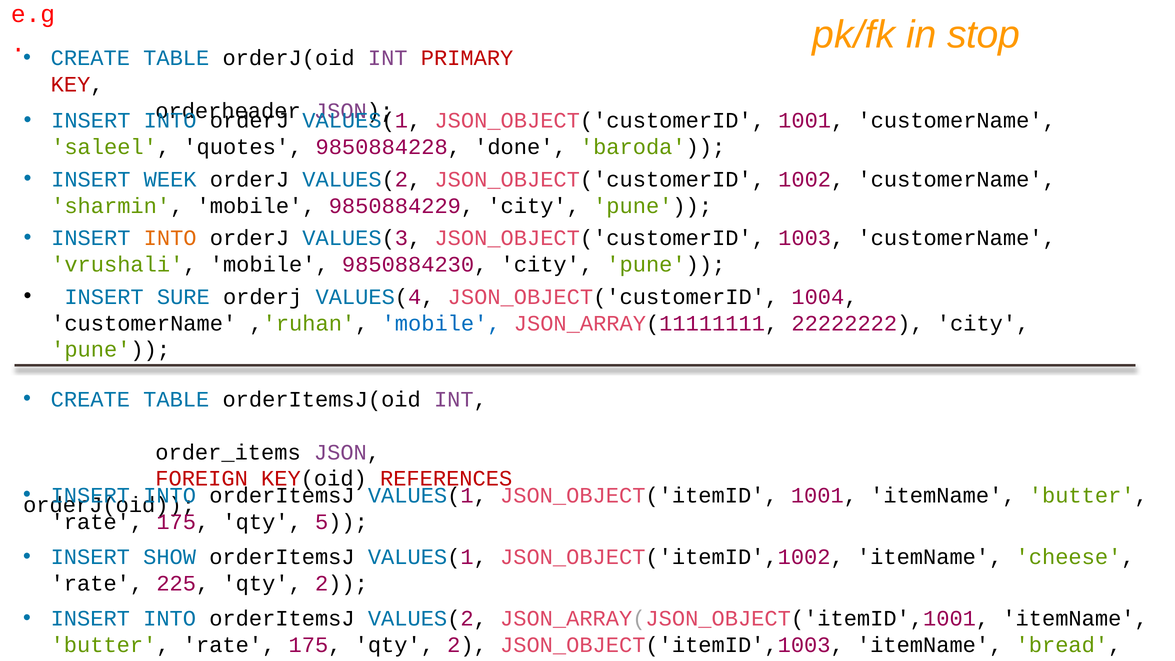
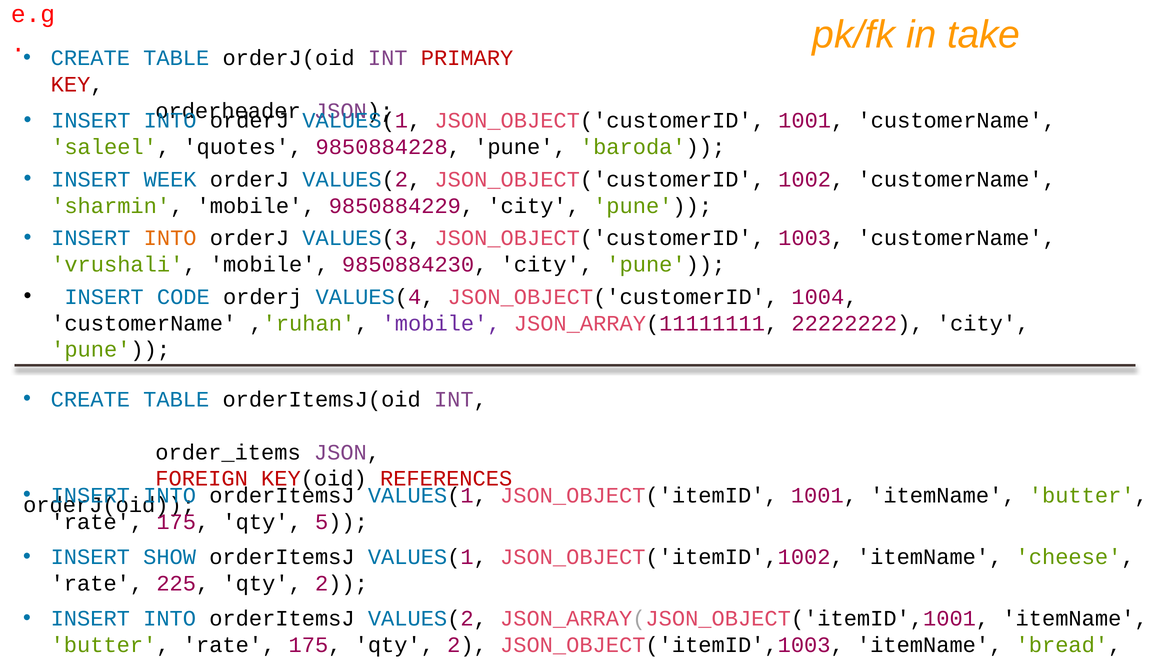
stop: stop -> take
9850884228 done: done -> pune
SURE: SURE -> CODE
mobile at (441, 323) colour: blue -> purple
